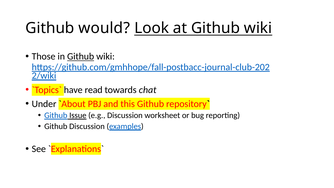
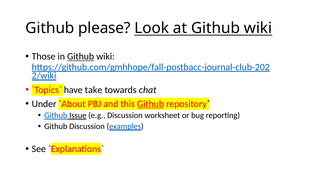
would: would -> please
read: read -> take
Github at (151, 104) underline: none -> present
